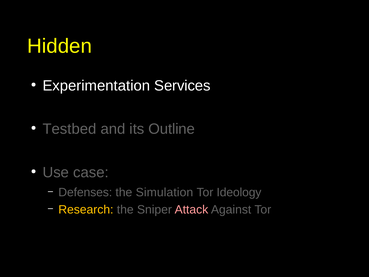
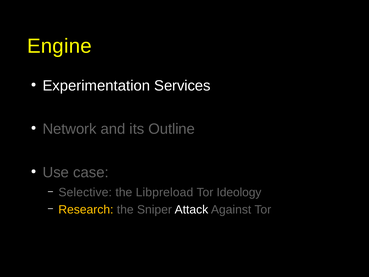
Hidden: Hidden -> Engine
Testbed: Testbed -> Network
Defenses: Defenses -> Selective
Simulation: Simulation -> Libpreload
Attack colour: pink -> white
